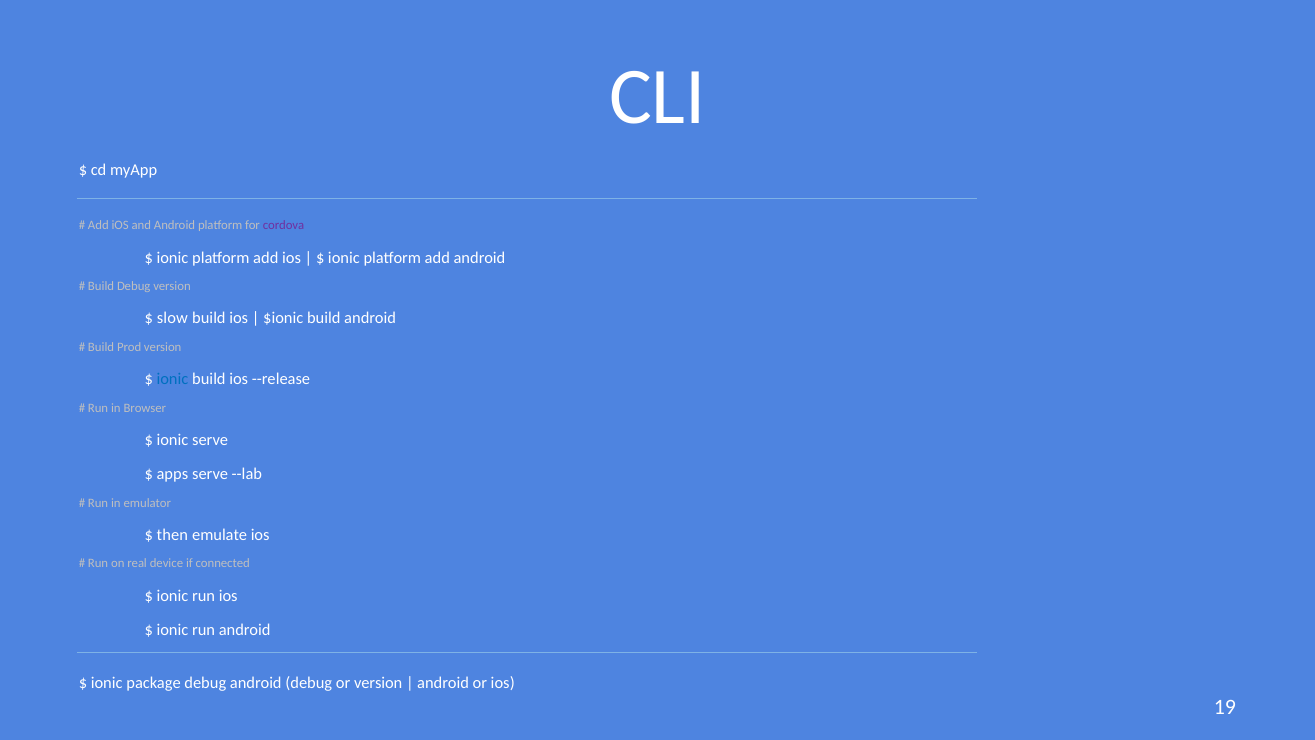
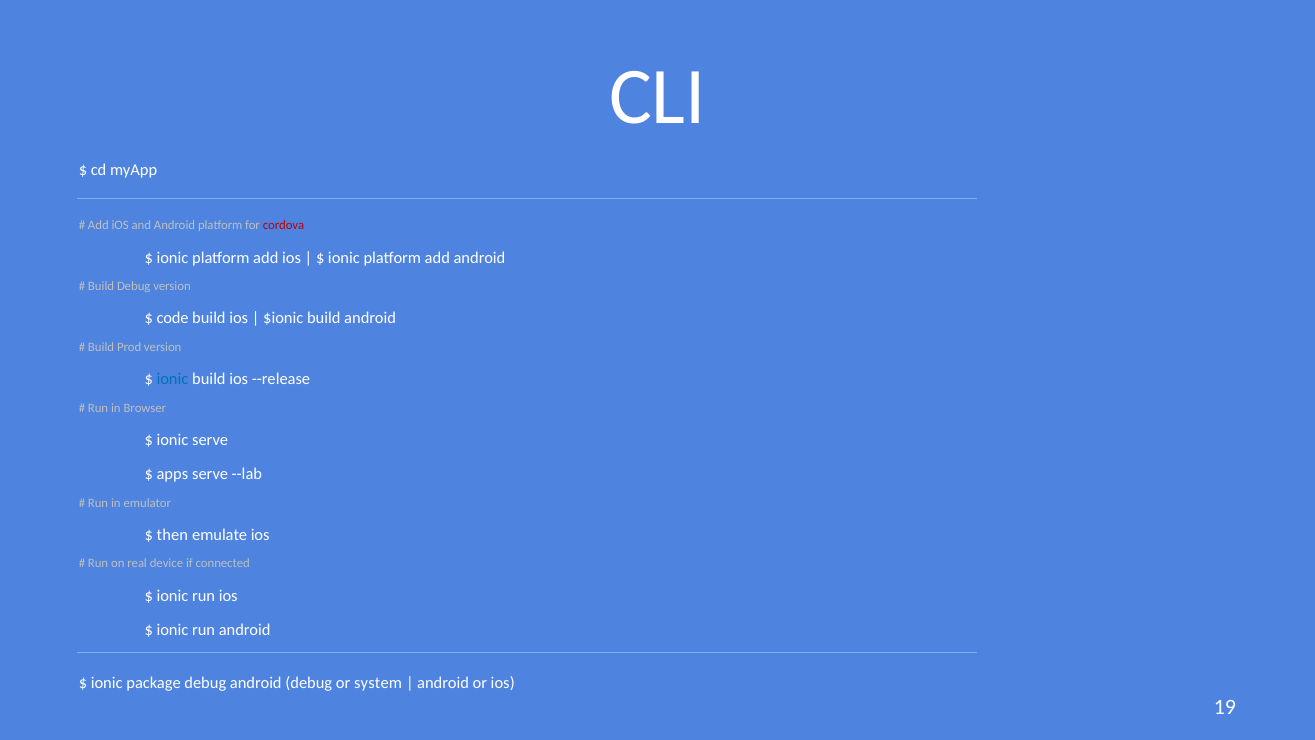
cordova colour: purple -> red
slow: slow -> code
or version: version -> system
